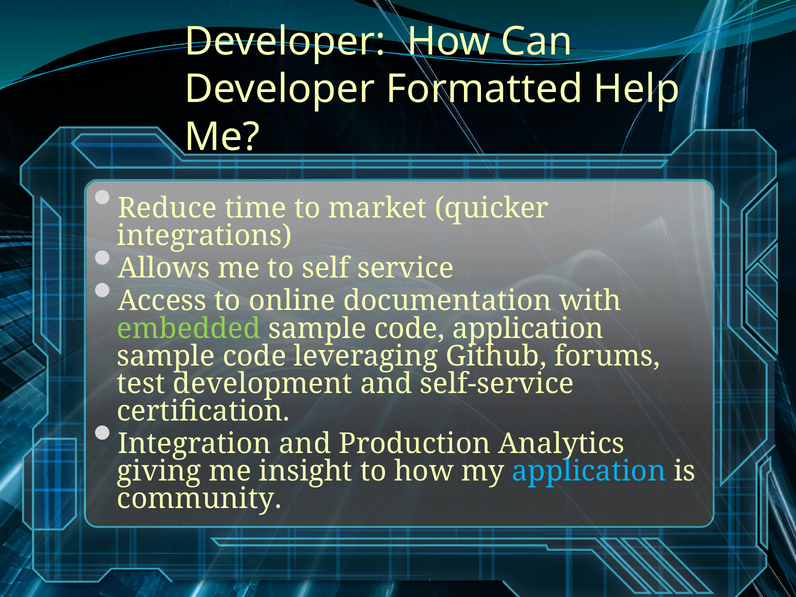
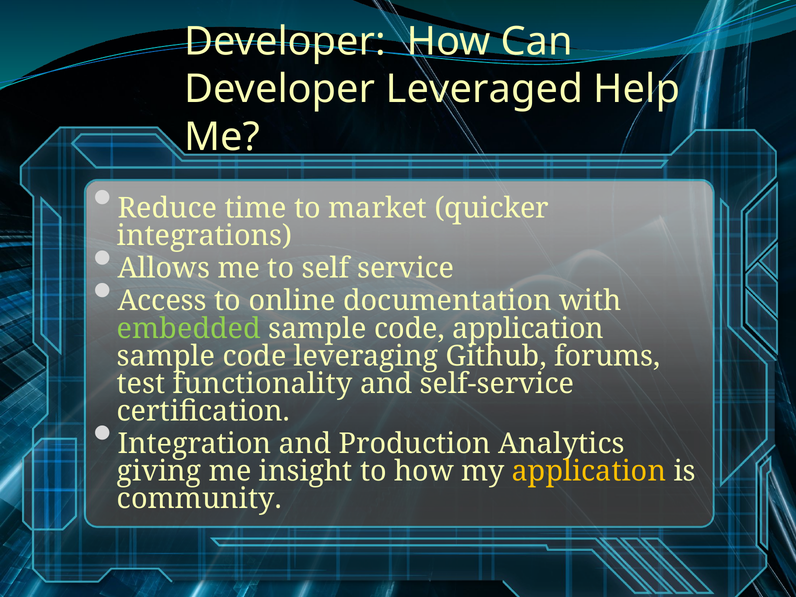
Formatted: Formatted -> Leveraged
development: development -> functionality
application at (589, 471) colour: light blue -> yellow
